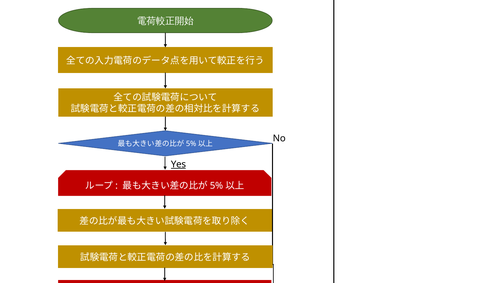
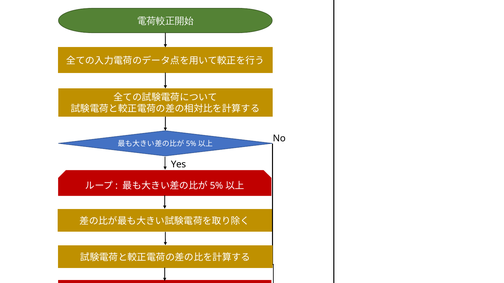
Yes underline: present -> none
